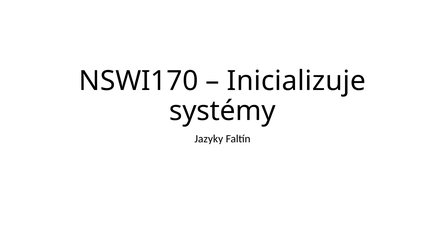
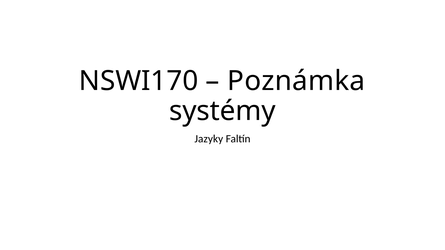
Inicializuje: Inicializuje -> Poznámka
